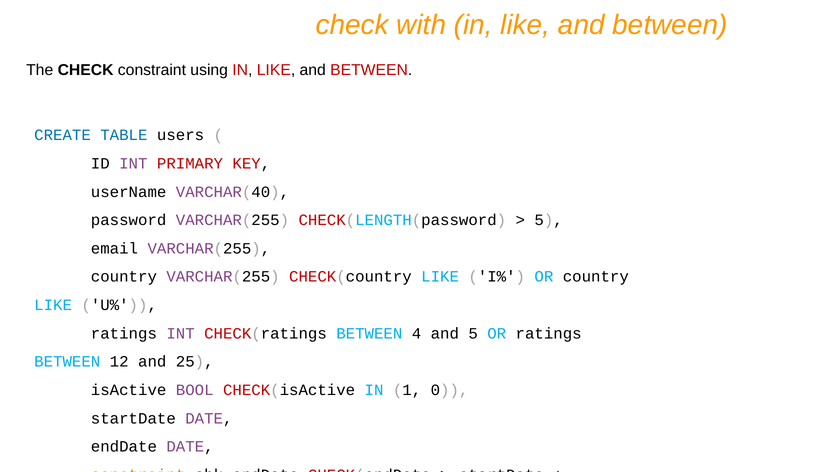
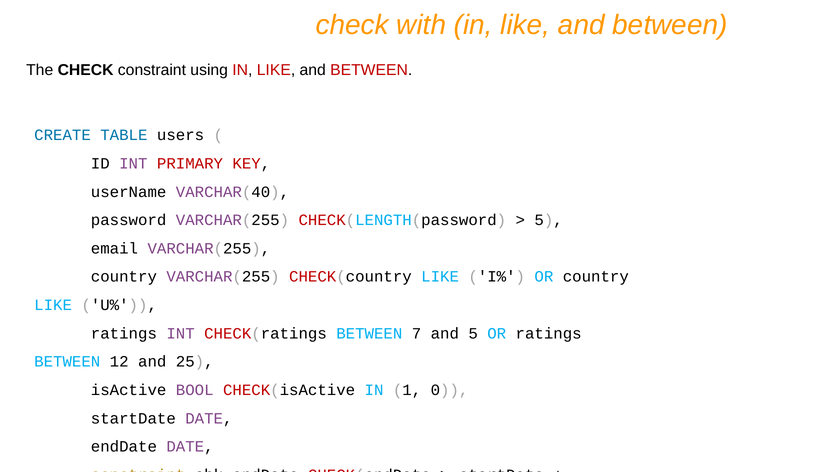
BETWEEN 4: 4 -> 7
